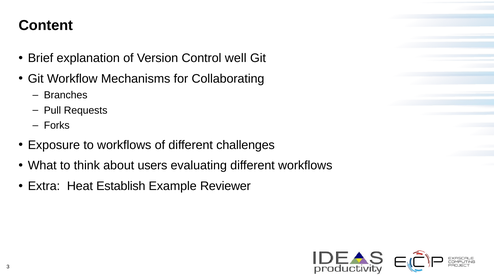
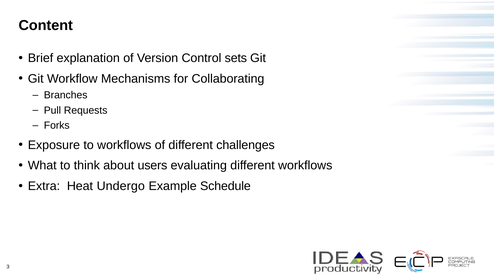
well: well -> sets
Establish: Establish -> Undergo
Reviewer: Reviewer -> Schedule
